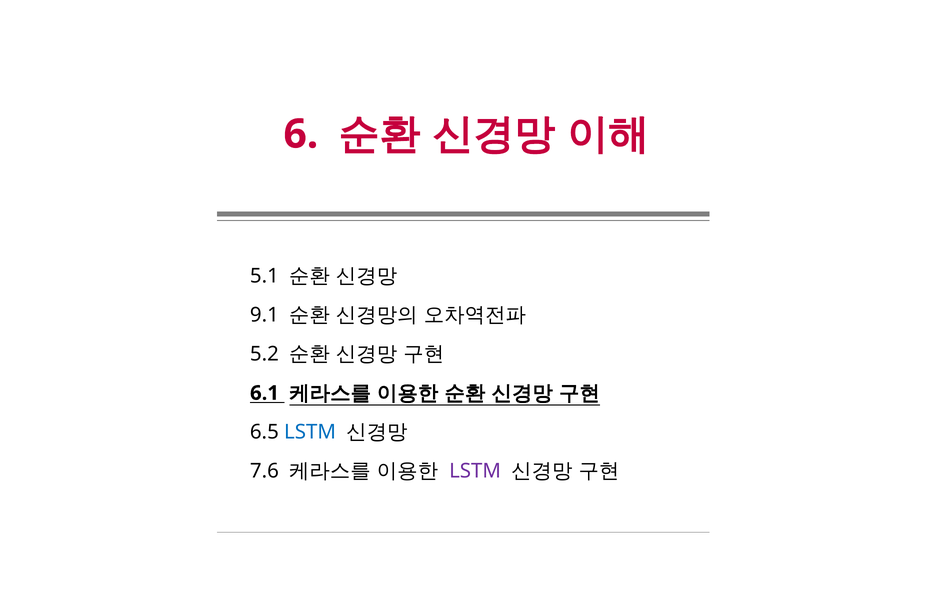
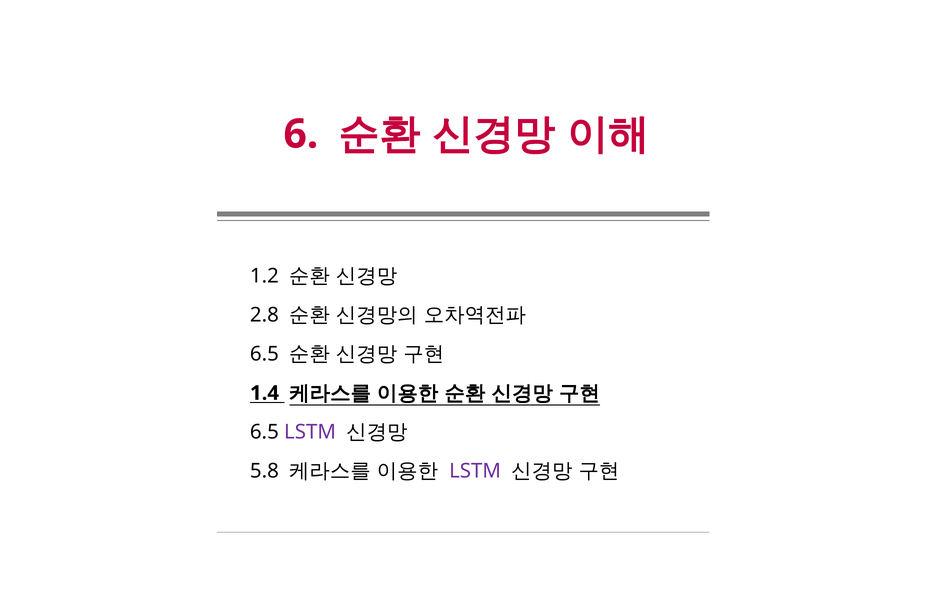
5.1: 5.1 -> 1.2
9.1: 9.1 -> 2.8
5.2 at (264, 354): 5.2 -> 6.5
6.1: 6.1 -> 1.4
LSTM at (310, 432) colour: blue -> purple
7.6: 7.6 -> 5.8
